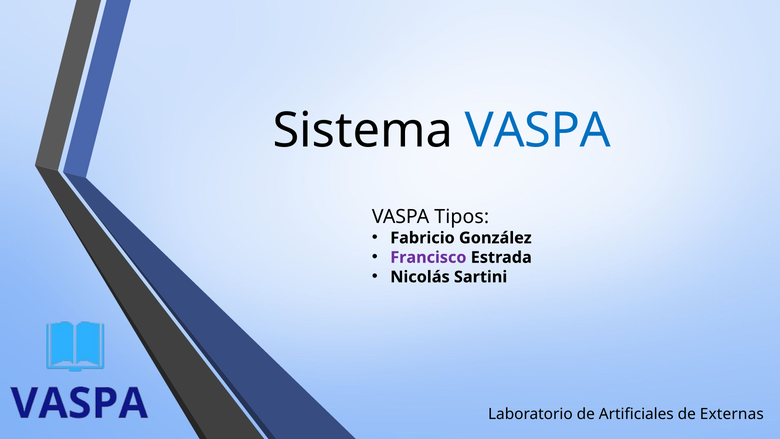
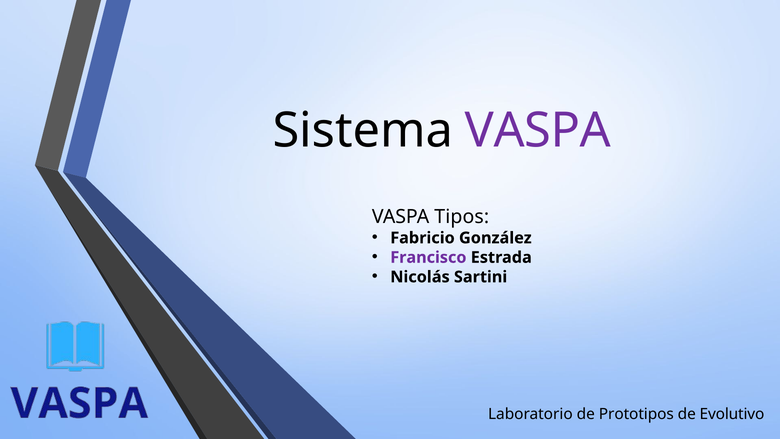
VASPA at (538, 131) colour: blue -> purple
Artificiales: Artificiales -> Prototipos
Externas: Externas -> Evolutivo
